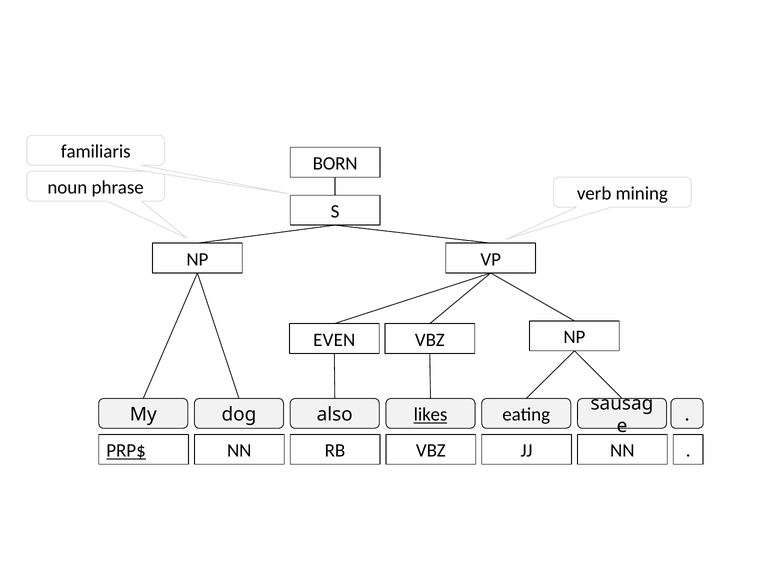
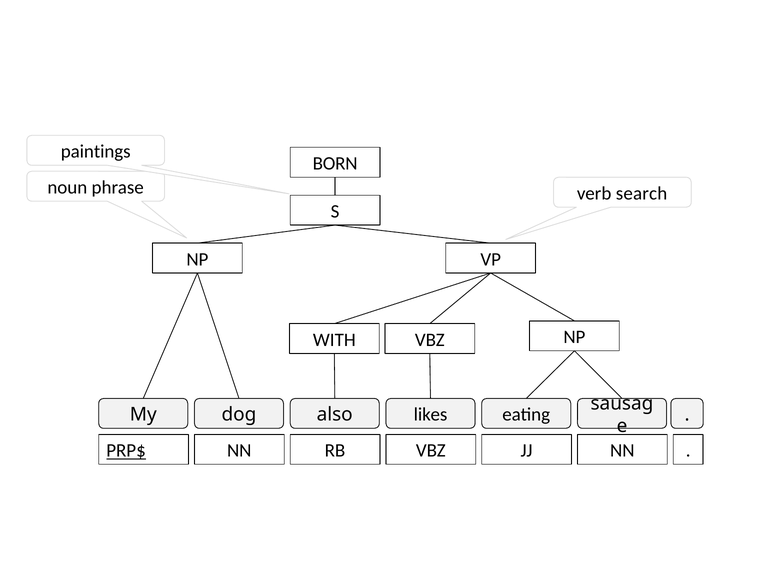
familiaris: familiaris -> paintings
mining: mining -> search
EVEN: EVEN -> WITH
likes underline: present -> none
